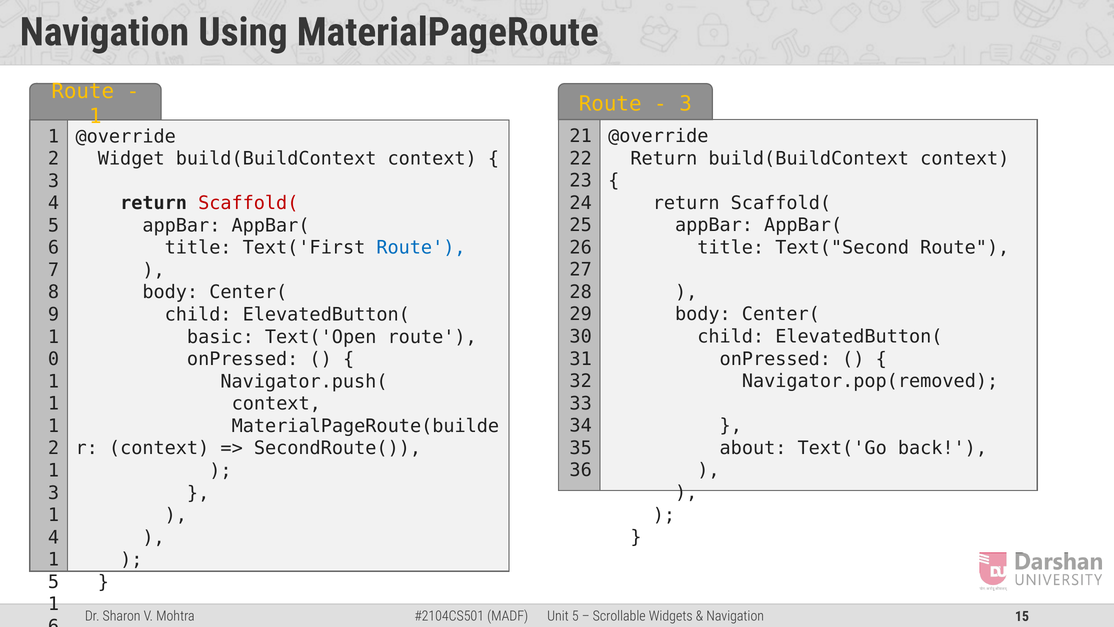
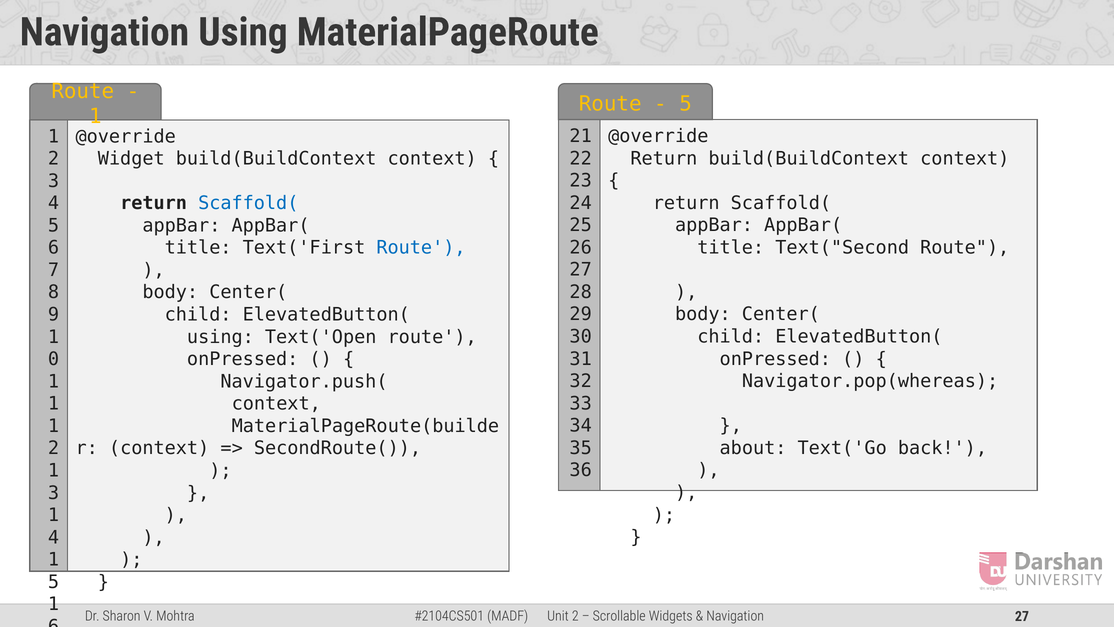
3 at (686, 104): 3 -> 5
Scaffold( at (248, 203) colour: red -> blue
basic at (220, 337): basic -> using
Navigator.pop(removed: Navigator.pop(removed -> Navigator.pop(whereas
5 at (575, 616): 5 -> 2
15 at (1022, 616): 15 -> 27
